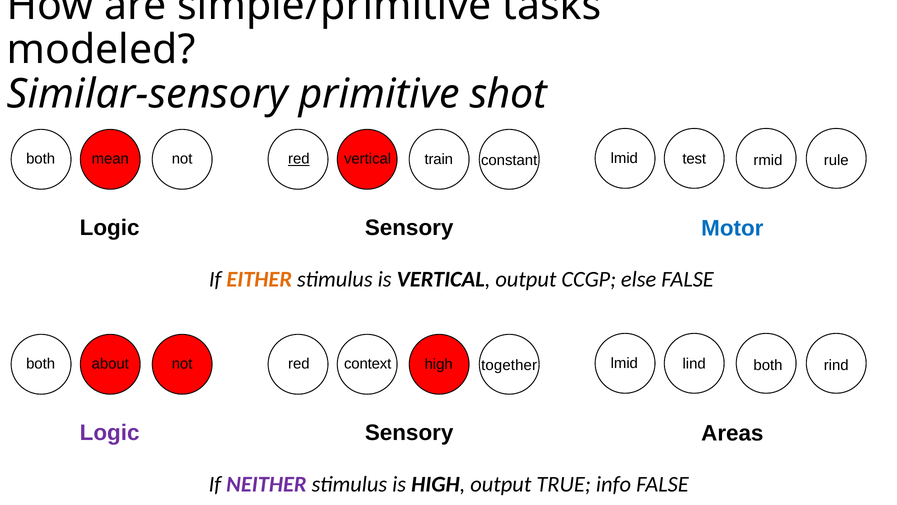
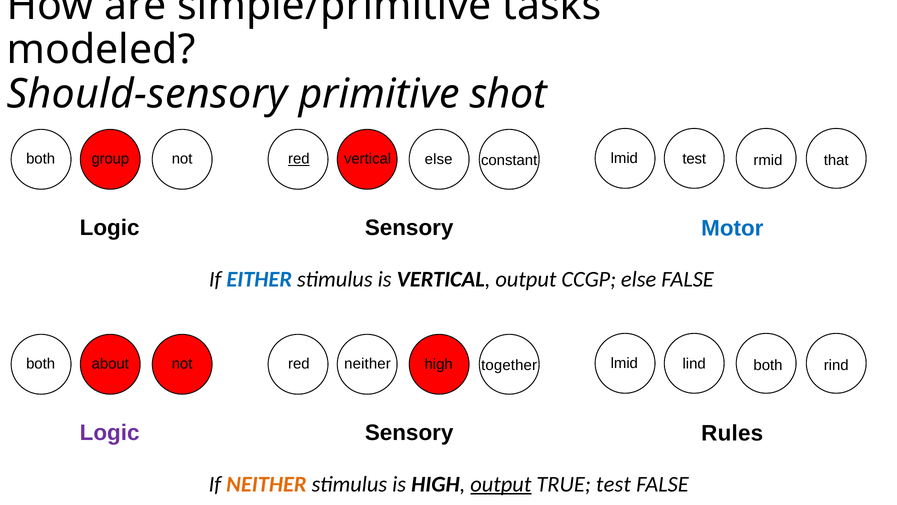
Similar-sensory: Similar-sensory -> Should-sensory
mean: mean -> group
vertical train: train -> else
rule: rule -> that
EITHER colour: orange -> blue
red context: context -> neither
Areas: Areas -> Rules
NEITHER at (266, 484) colour: purple -> orange
output at (501, 484) underline: none -> present
TRUE info: info -> test
